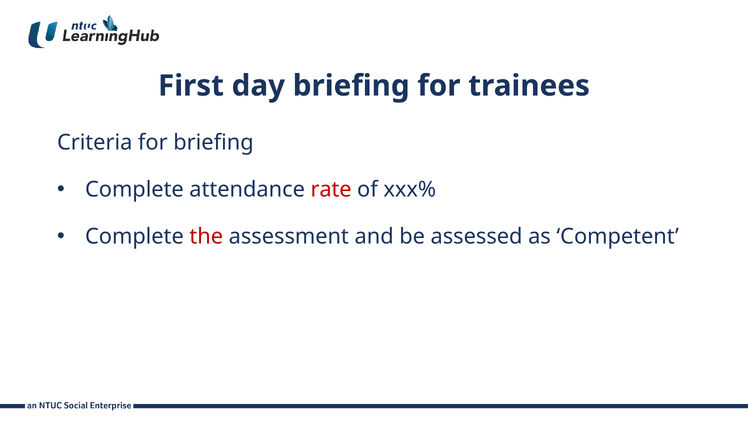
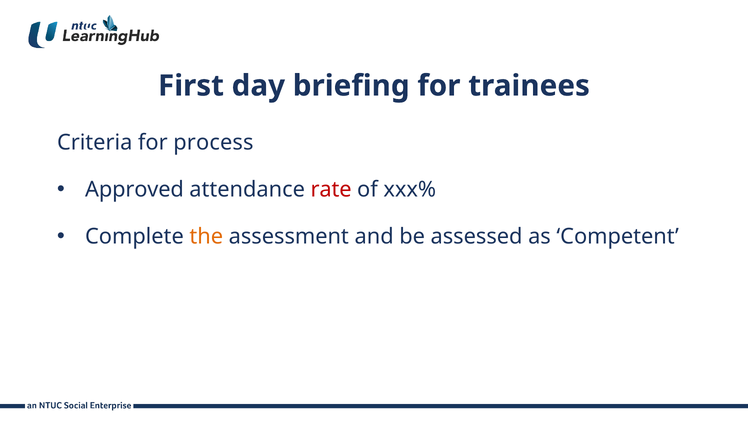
for briefing: briefing -> process
Complete at (134, 189): Complete -> Approved
the colour: red -> orange
